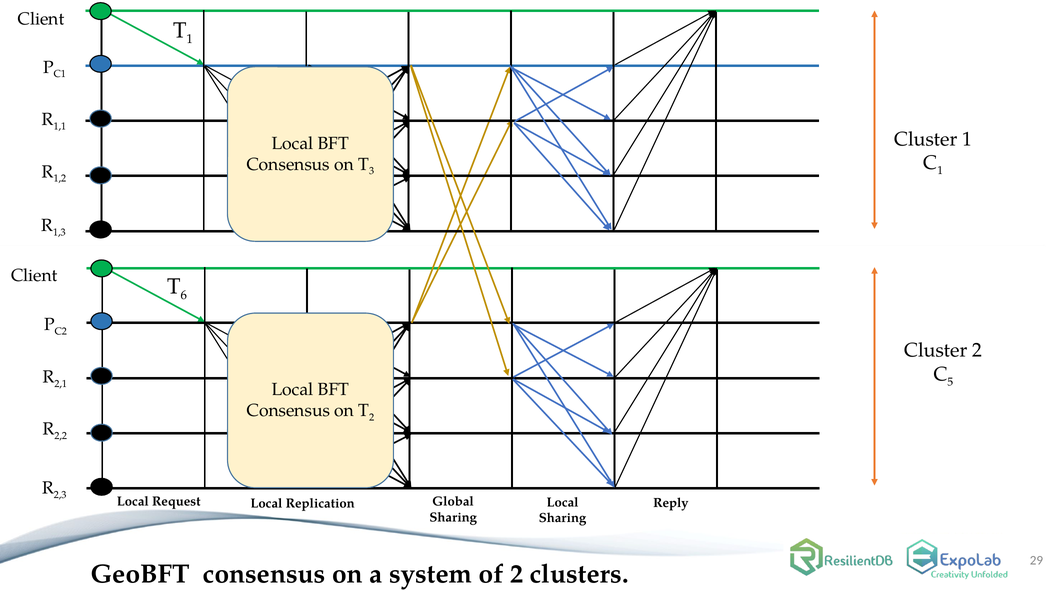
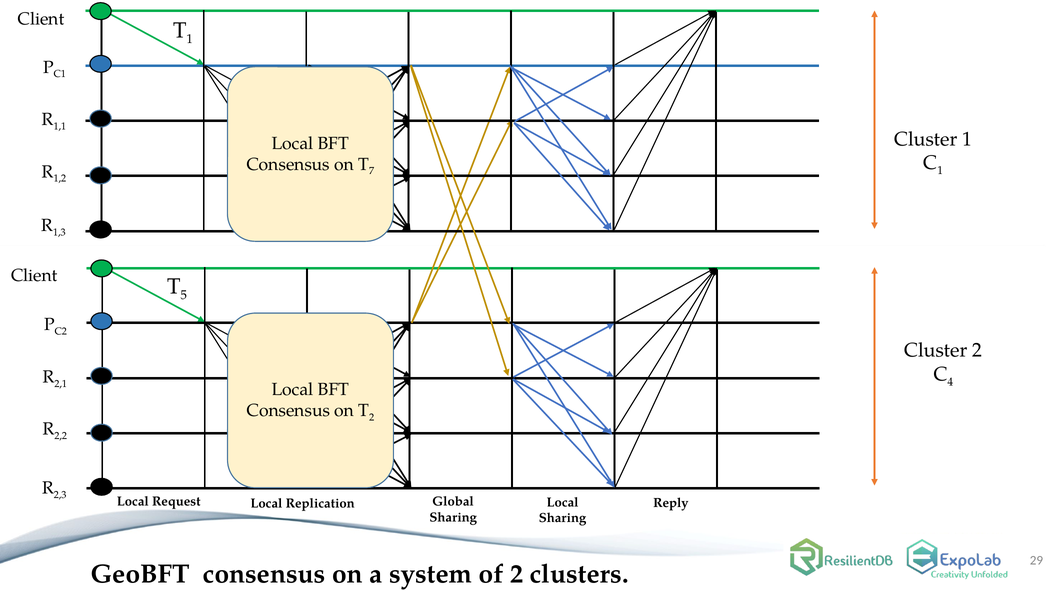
3: 3 -> 7
6: 6 -> 5
5: 5 -> 4
